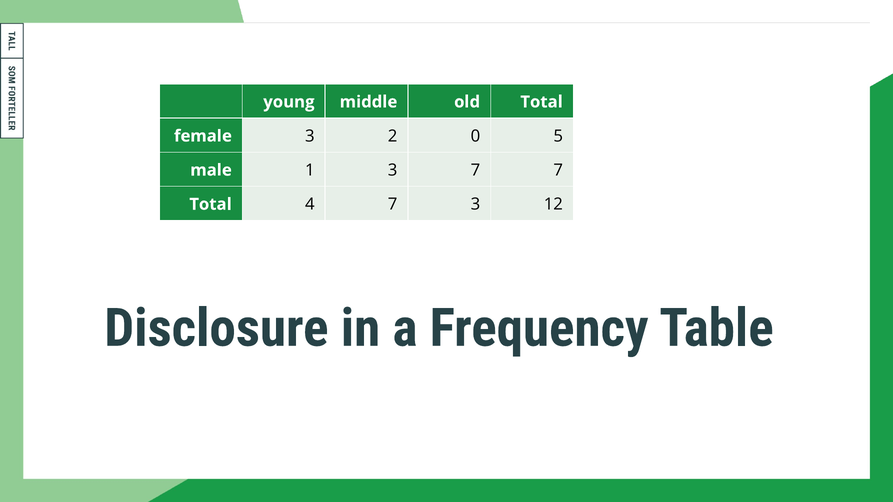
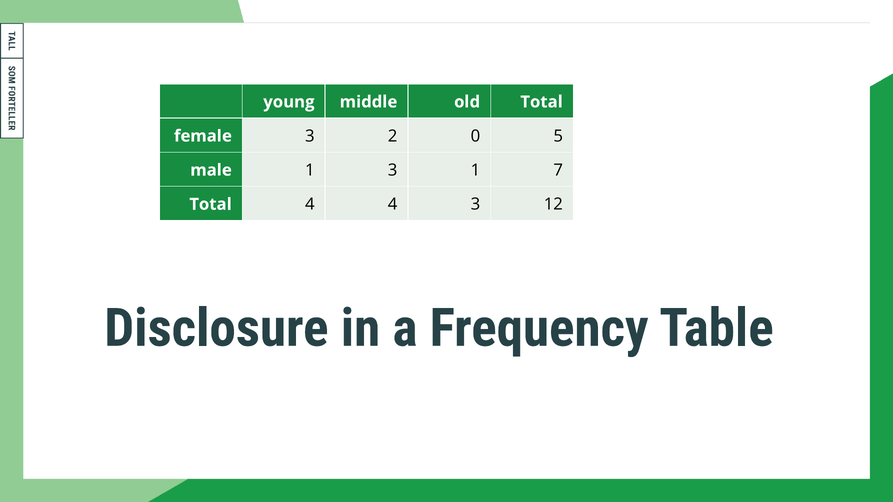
3 7: 7 -> 1
4 7: 7 -> 4
